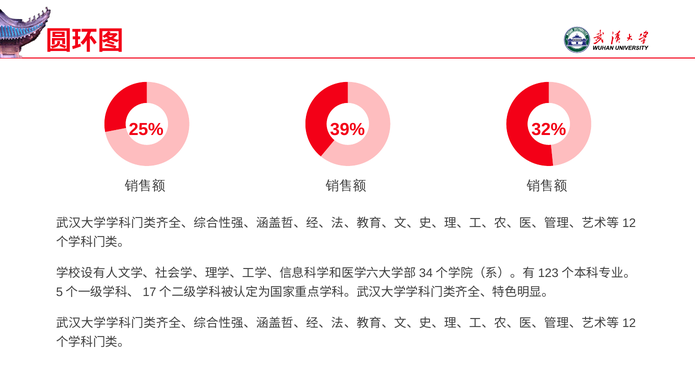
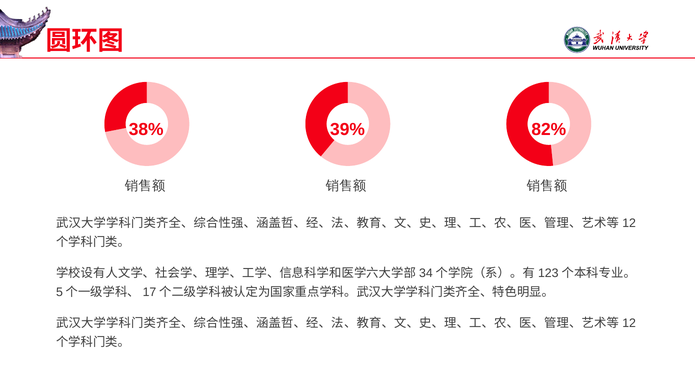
25%: 25% -> 38%
32%: 32% -> 82%
